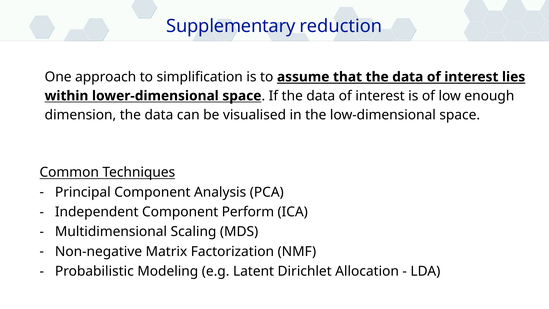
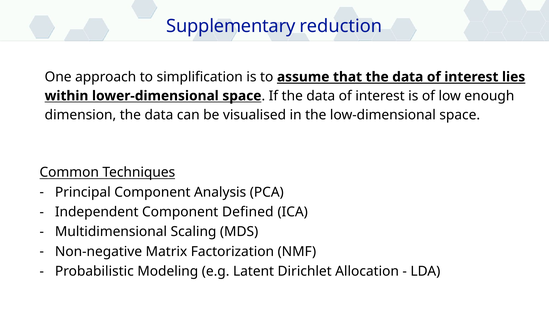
Perform: Perform -> Defined
